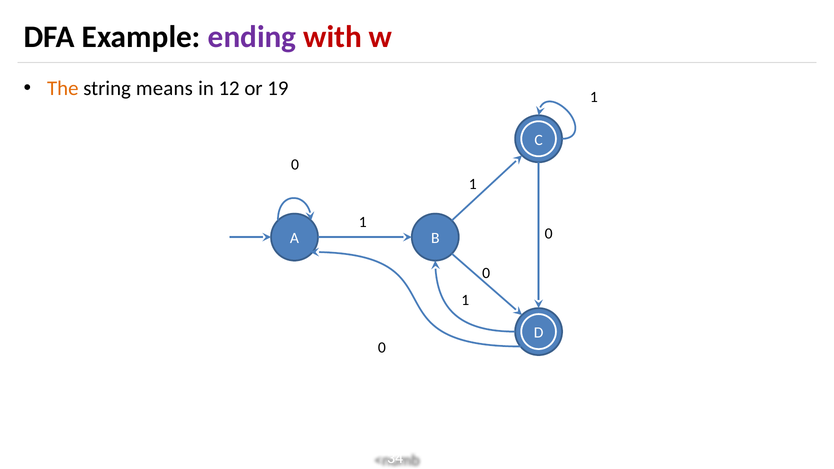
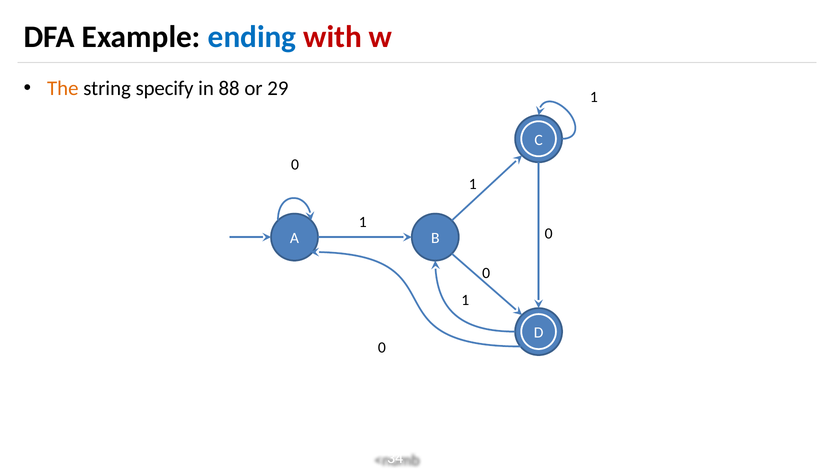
ending colour: purple -> blue
means: means -> specify
12: 12 -> 88
19: 19 -> 29
